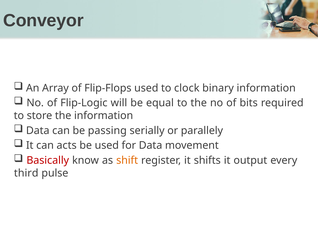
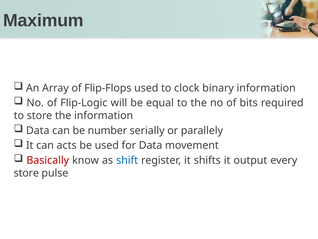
Conveyor: Conveyor -> Maximum
passing: passing -> number
shift colour: orange -> blue
third at (26, 173): third -> store
